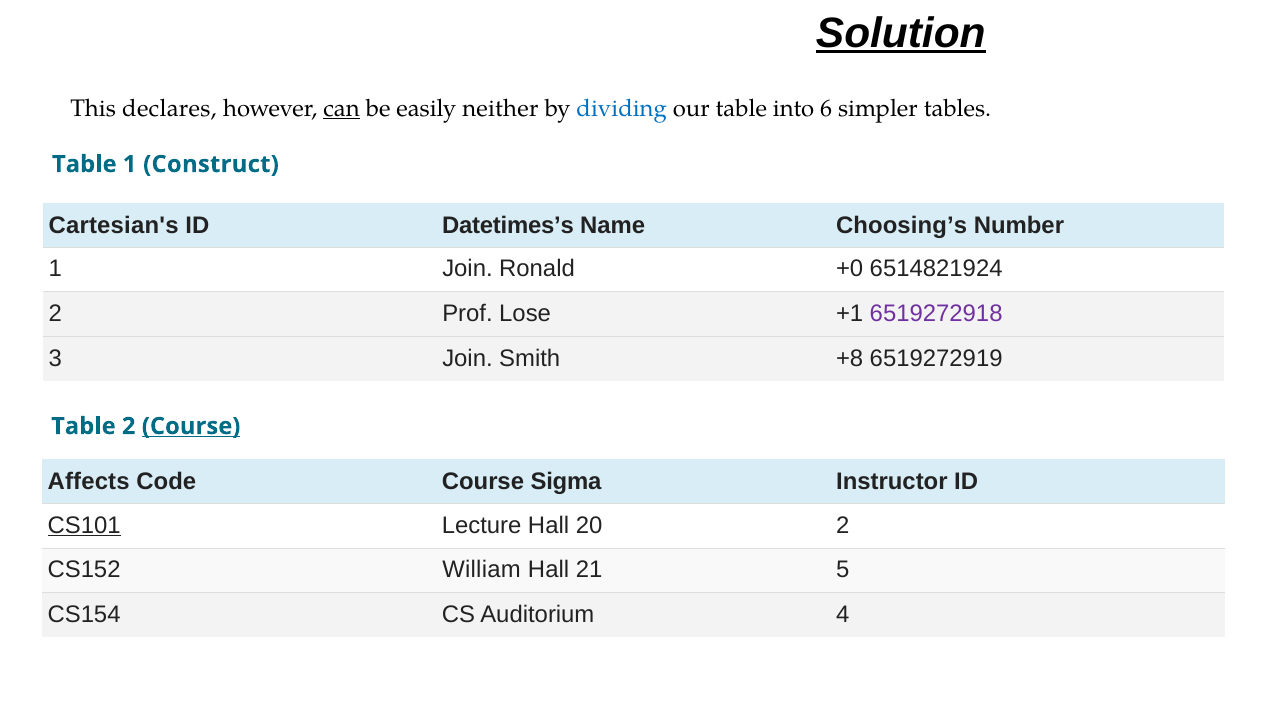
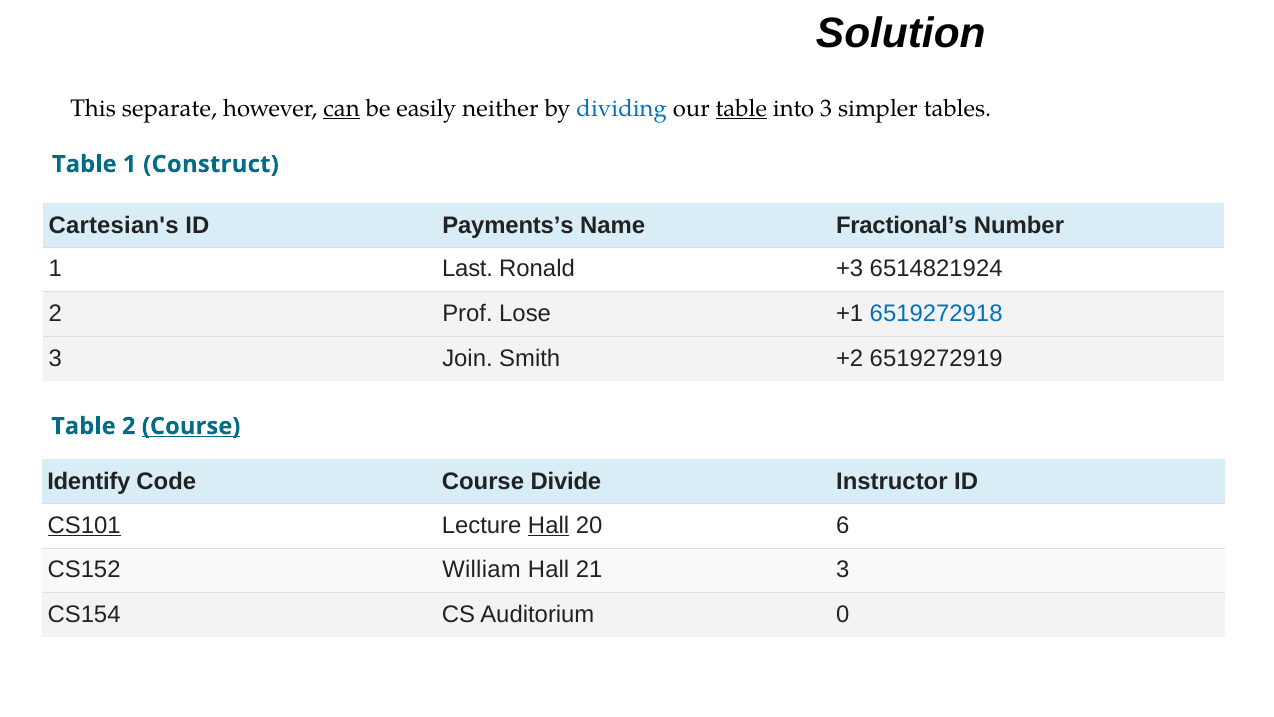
Solution underline: present -> none
declares: declares -> separate
table at (741, 108) underline: none -> present
into 6: 6 -> 3
Datetimes’s: Datetimes’s -> Payments’s
Choosing’s: Choosing’s -> Fractional’s
1 Join: Join -> Last
+0: +0 -> +3
6519272918 colour: purple -> blue
+8: +8 -> +2
Affects: Affects -> Identify
Sigma: Sigma -> Divide
Hall at (549, 525) underline: none -> present
20 2: 2 -> 6
21 5: 5 -> 3
4: 4 -> 0
